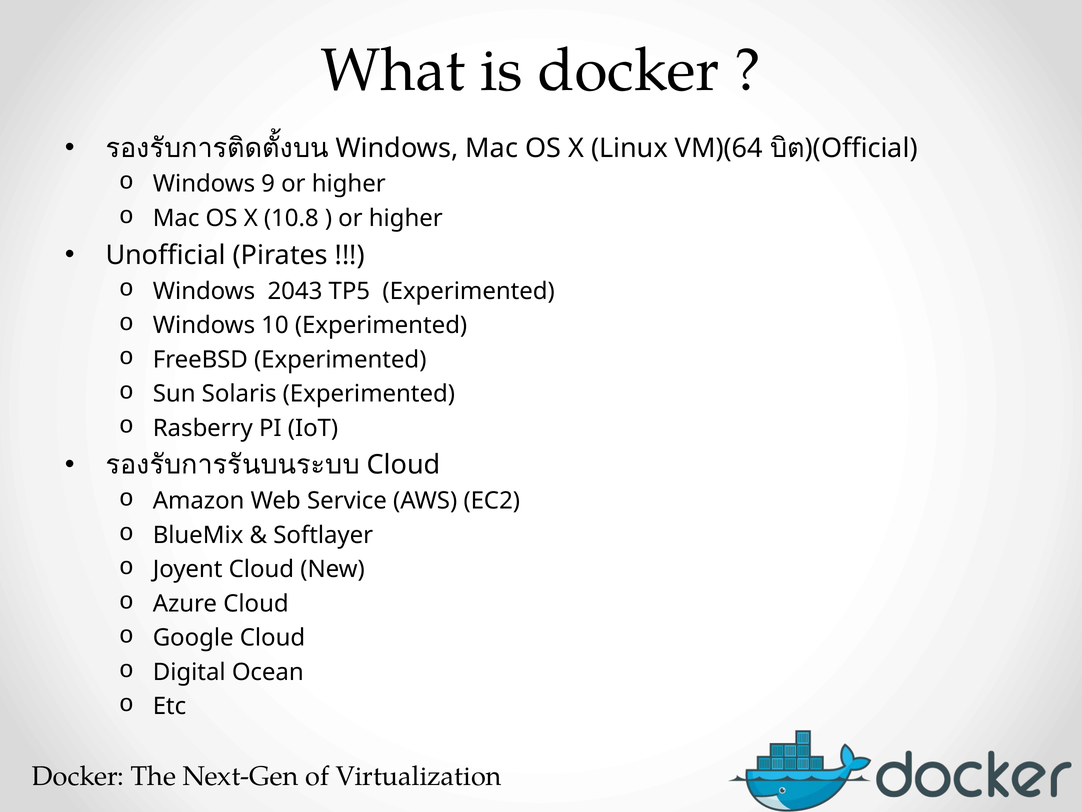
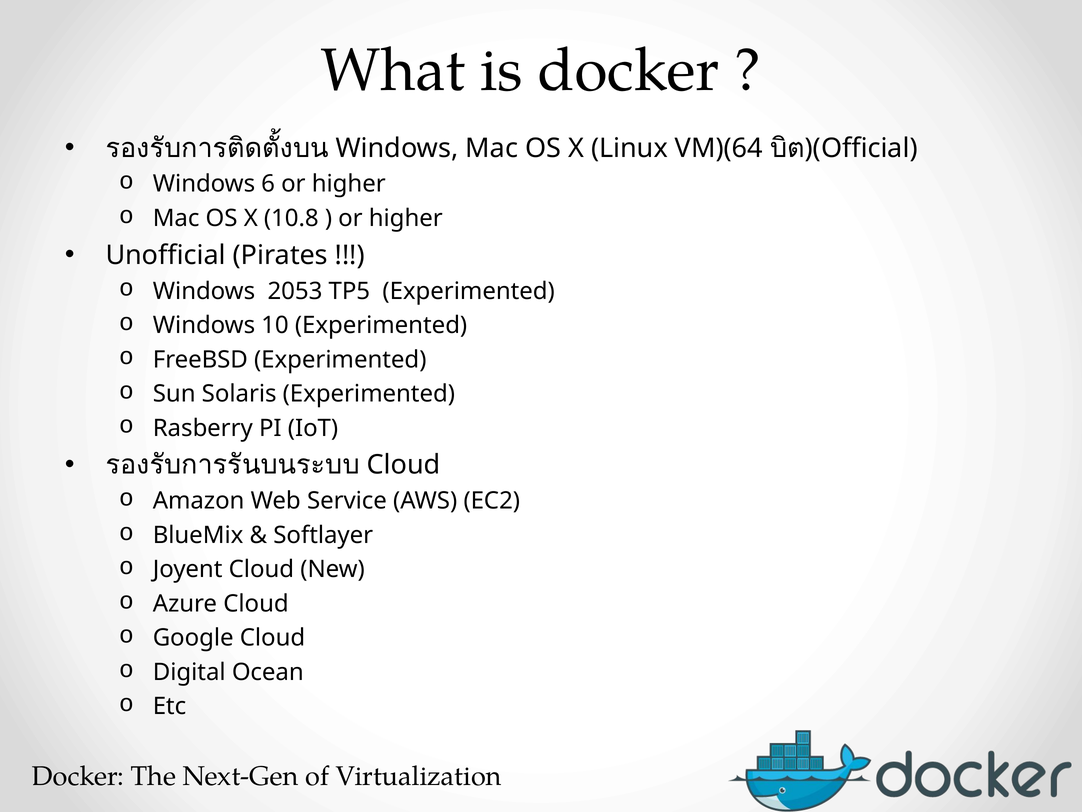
9: 9 -> 6
2043: 2043 -> 2053
